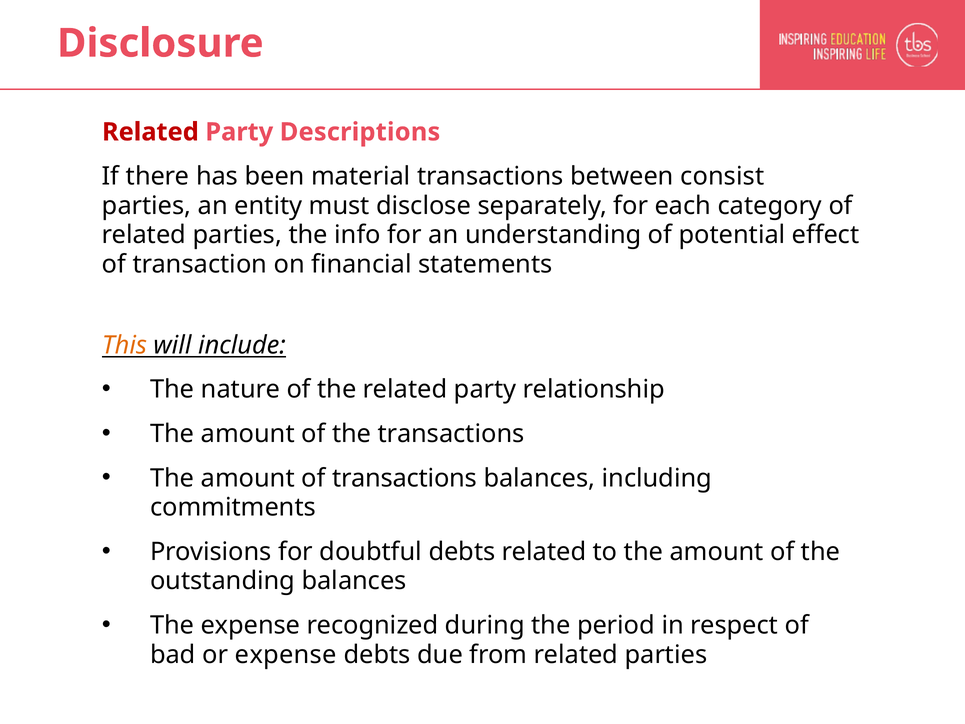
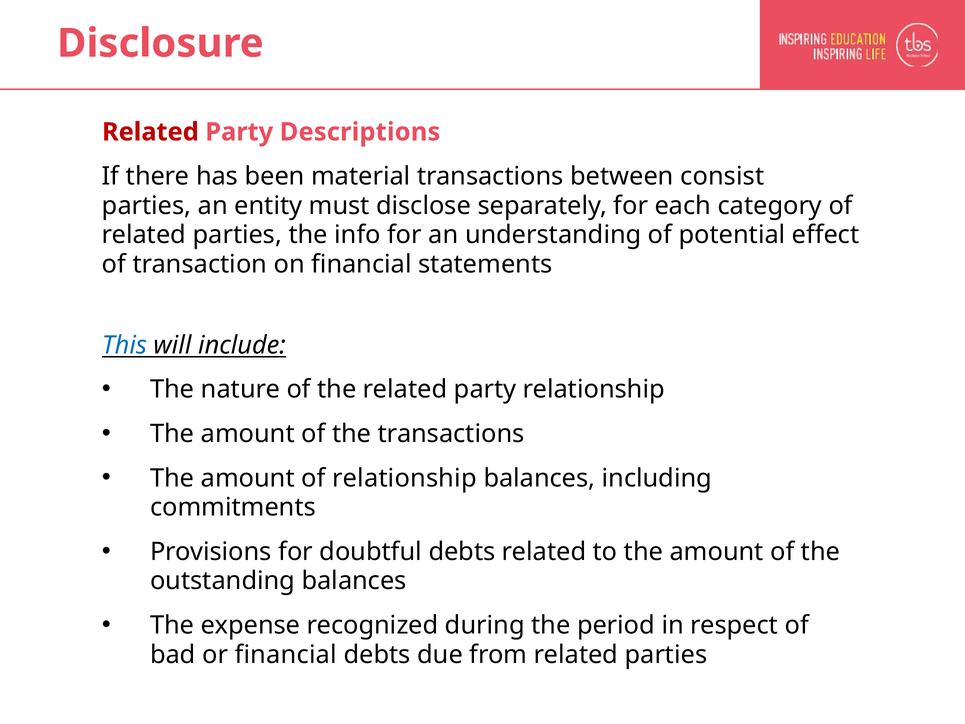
This colour: orange -> blue
of transactions: transactions -> relationship
or expense: expense -> financial
